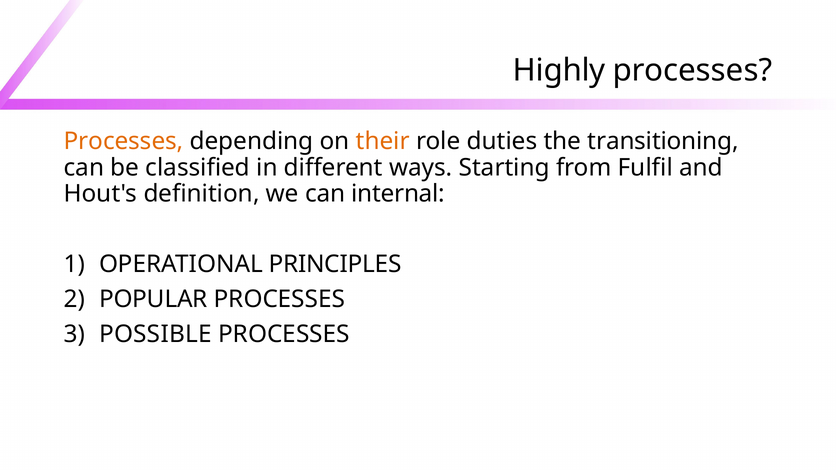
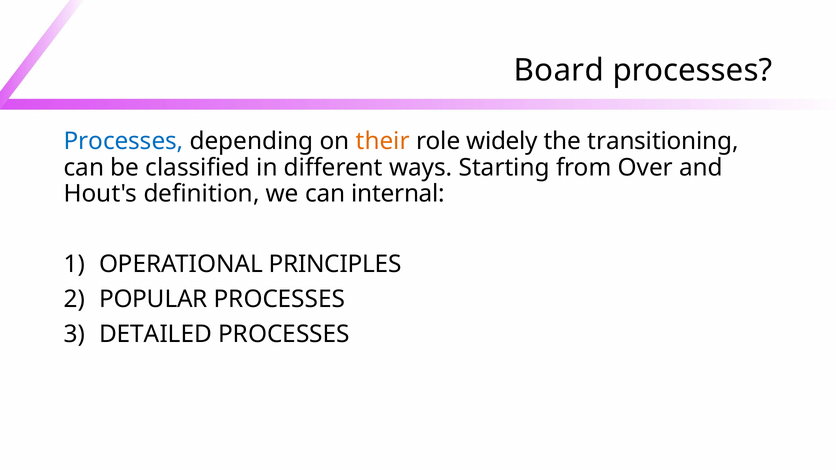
Highly: Highly -> Board
Processes at (124, 141) colour: orange -> blue
duties: duties -> widely
Fulfil: Fulfil -> Over
POSSIBLE: POSSIBLE -> DETAILED
